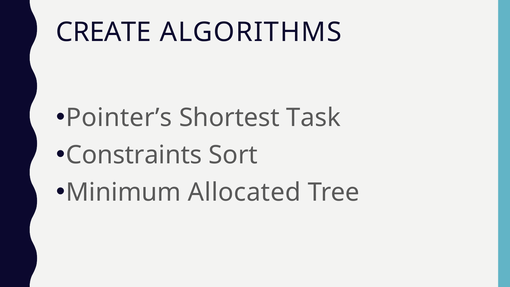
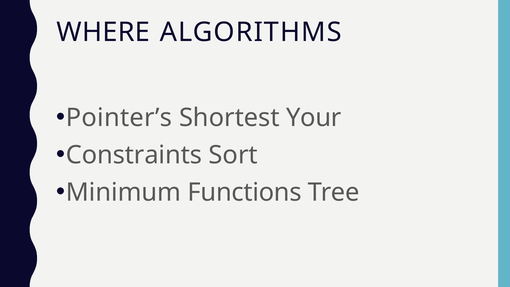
CREATE: CREATE -> WHERE
Task: Task -> Your
Allocated: Allocated -> Functions
